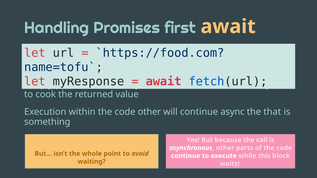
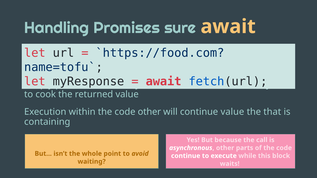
first: first -> sure
continue async: async -> value
something: something -> containing
